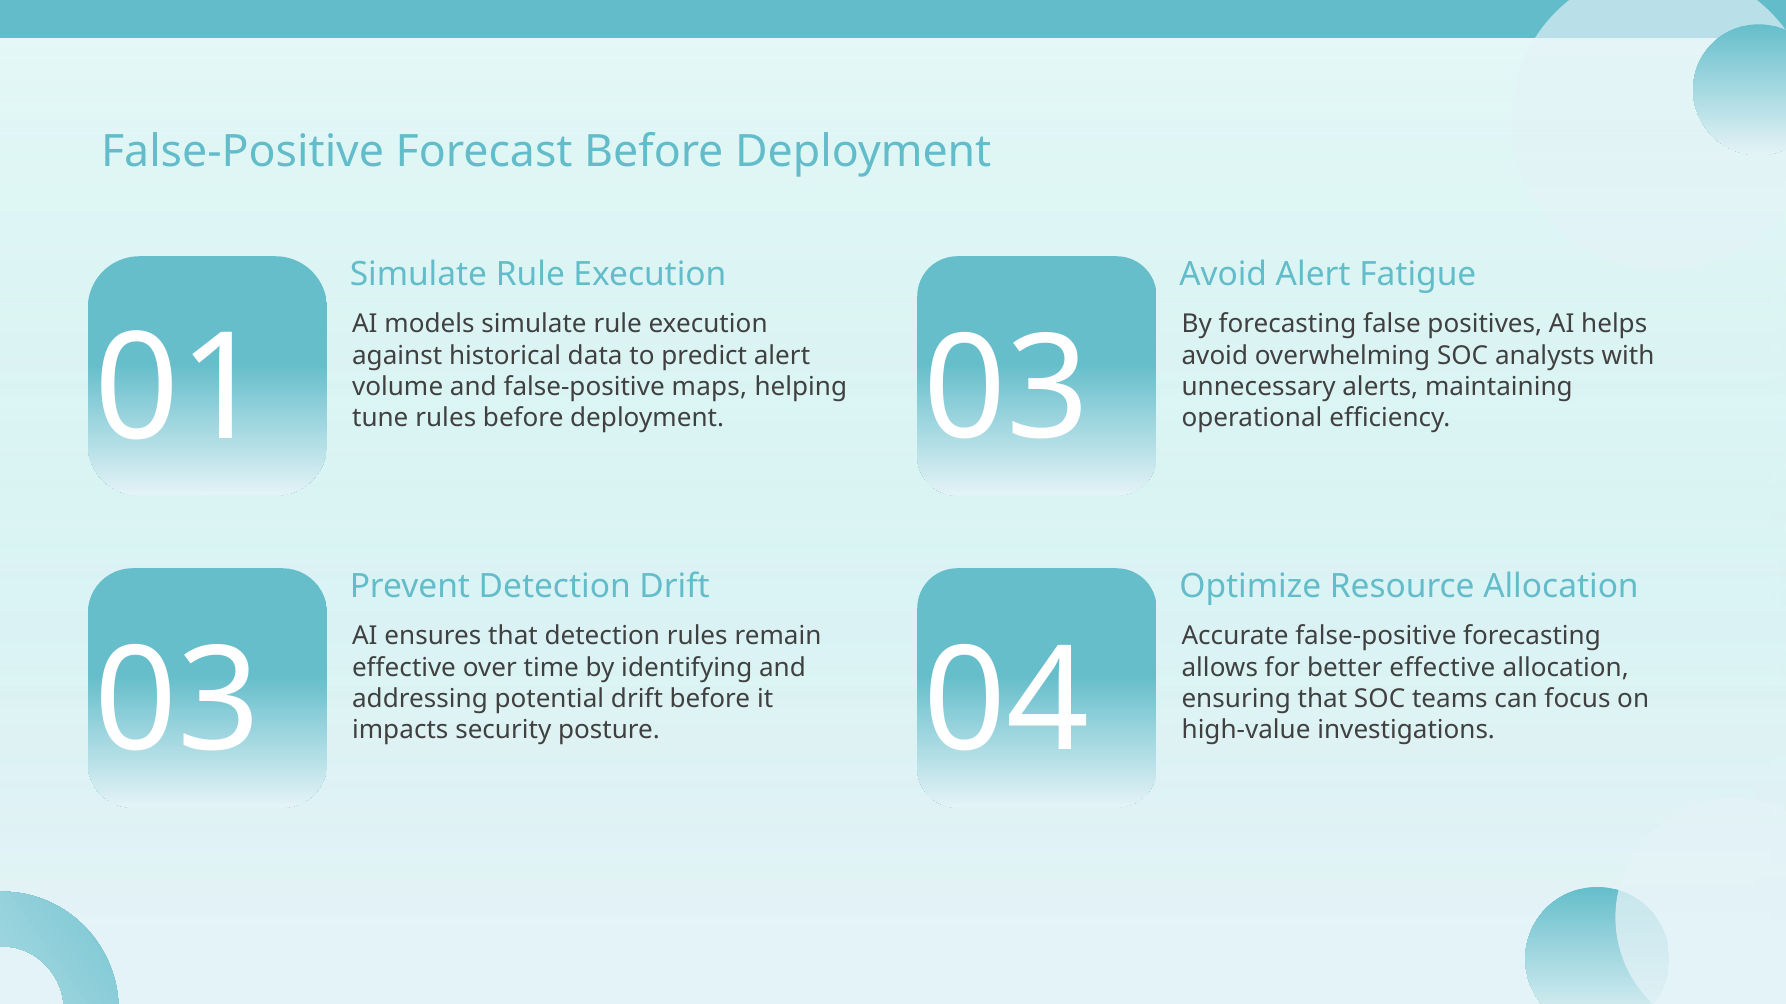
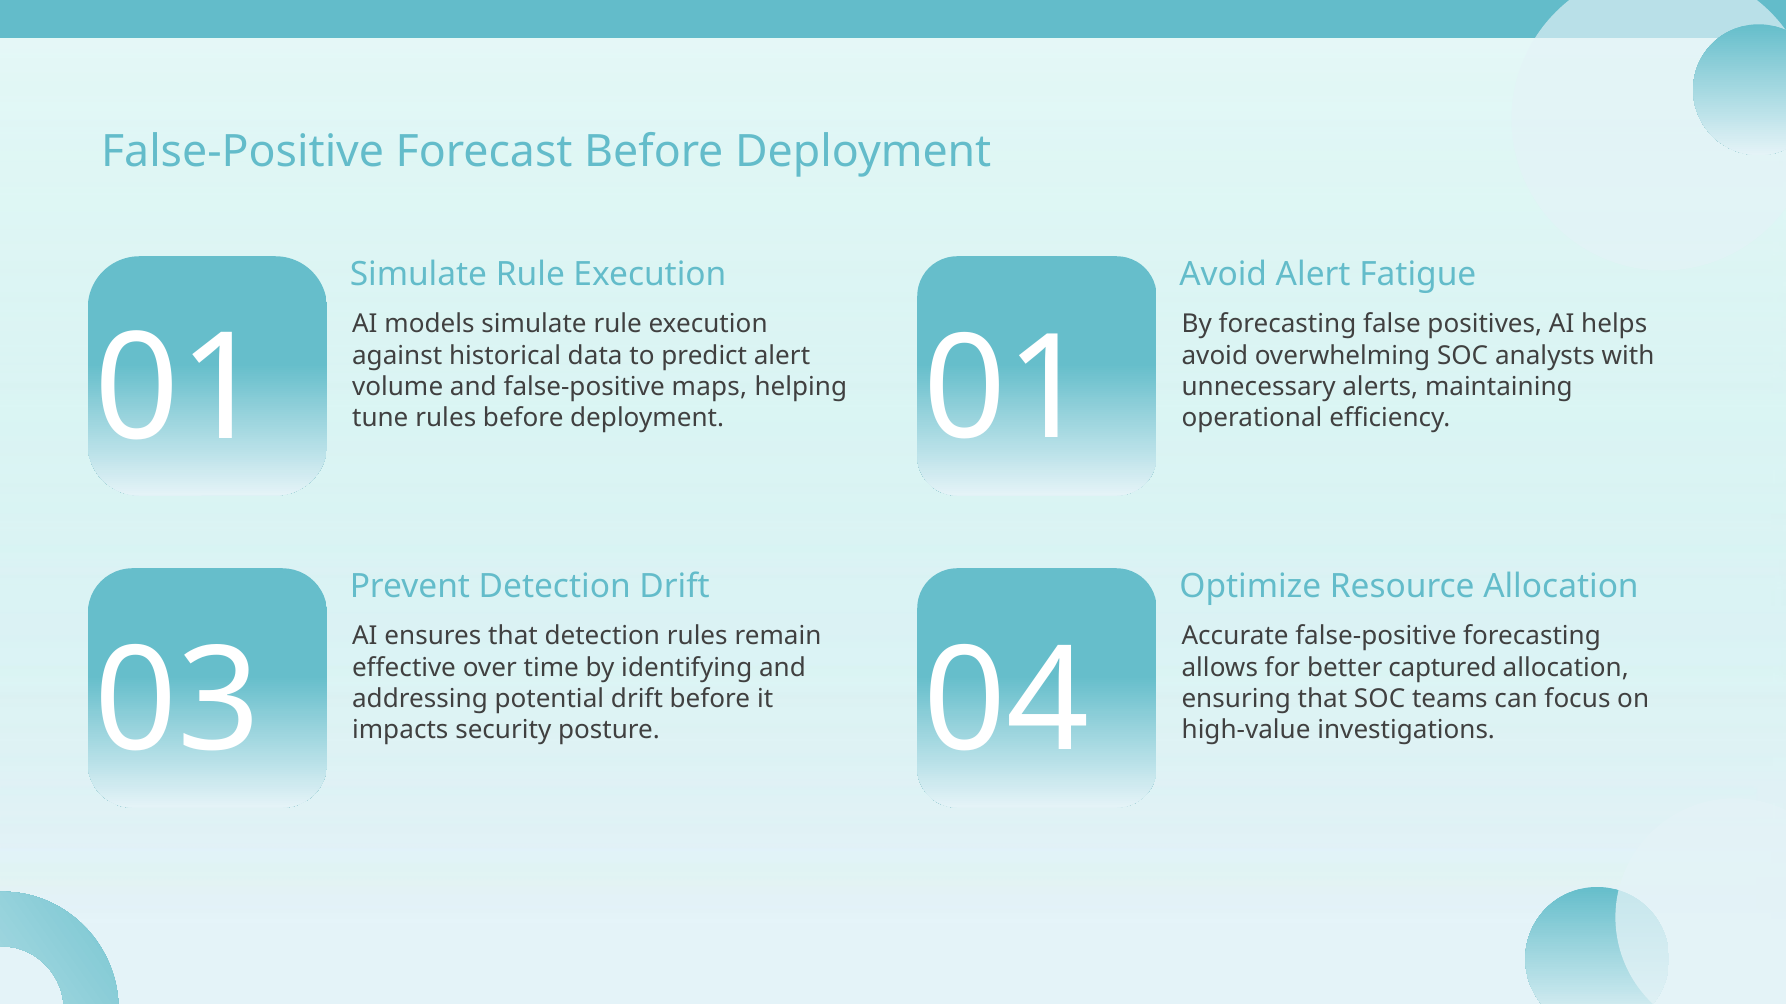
rules before deployment 03: 03 -> 01
better effective: effective -> captured
